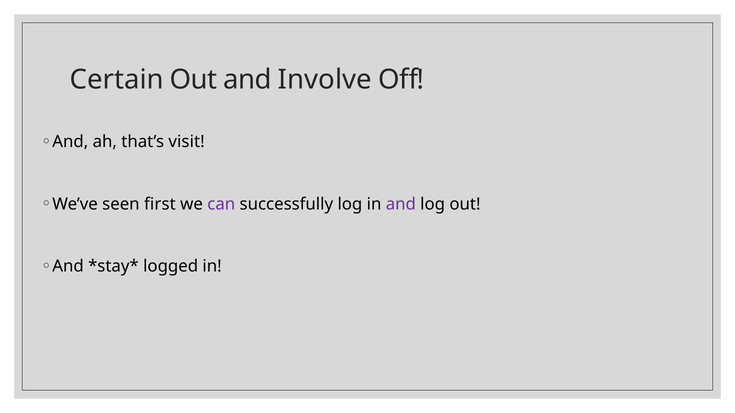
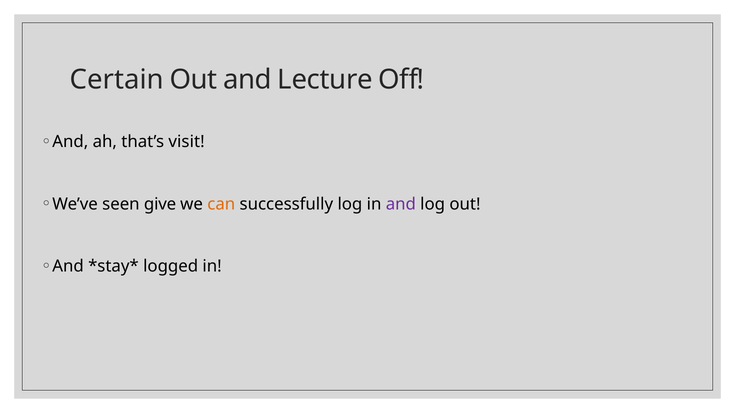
Involve: Involve -> Lecture
first: first -> give
can colour: purple -> orange
